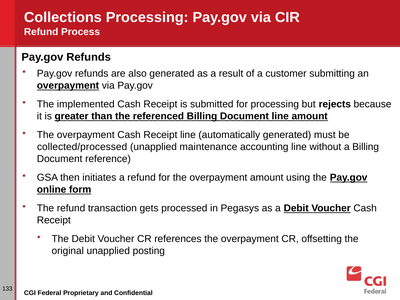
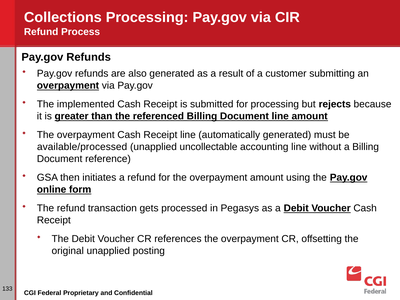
collected/processed: collected/processed -> available/processed
maintenance: maintenance -> uncollectable
